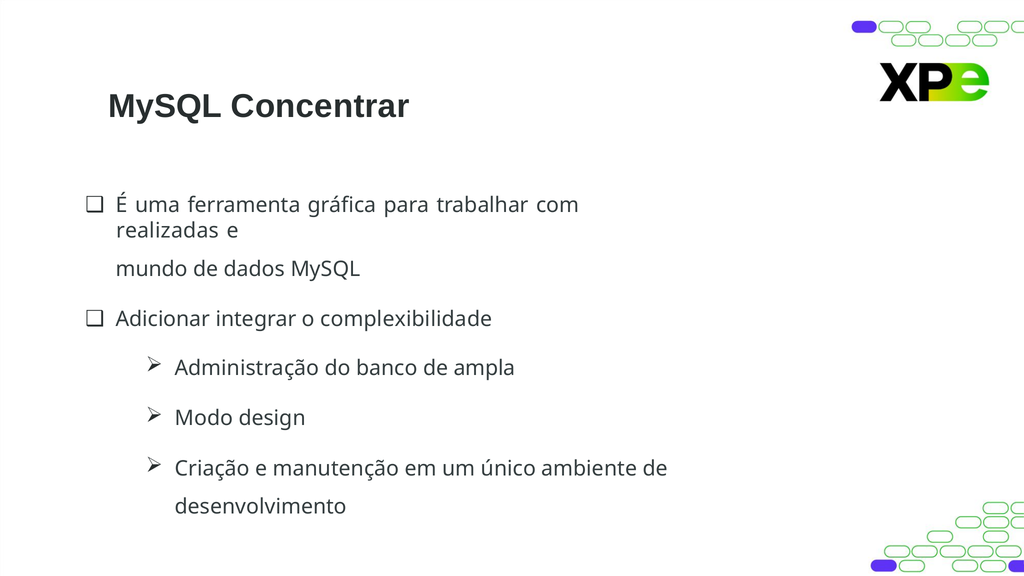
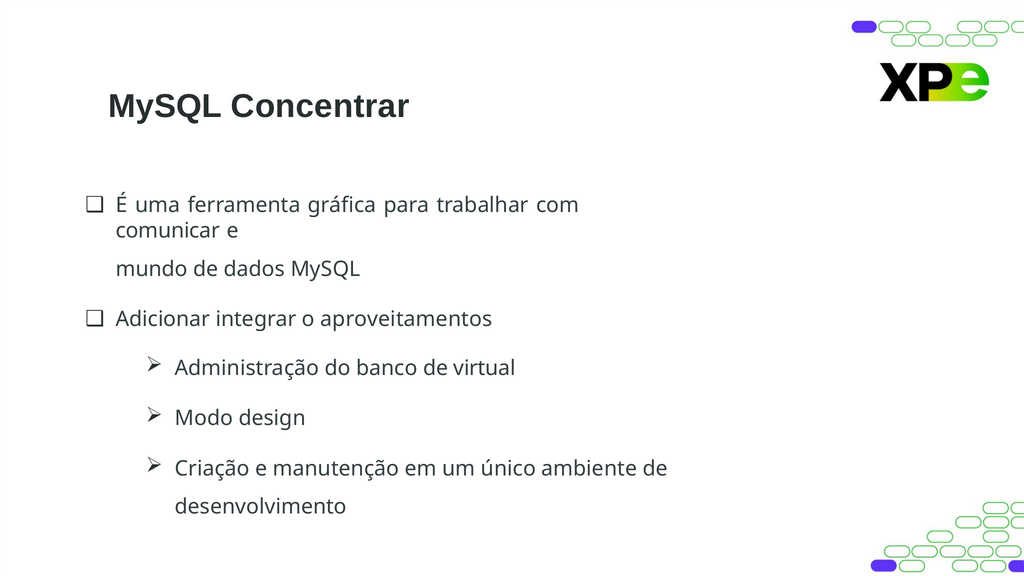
realizadas: realizadas -> comunicar
complexibilidade: complexibilidade -> aproveitamentos
ampla: ampla -> virtual
